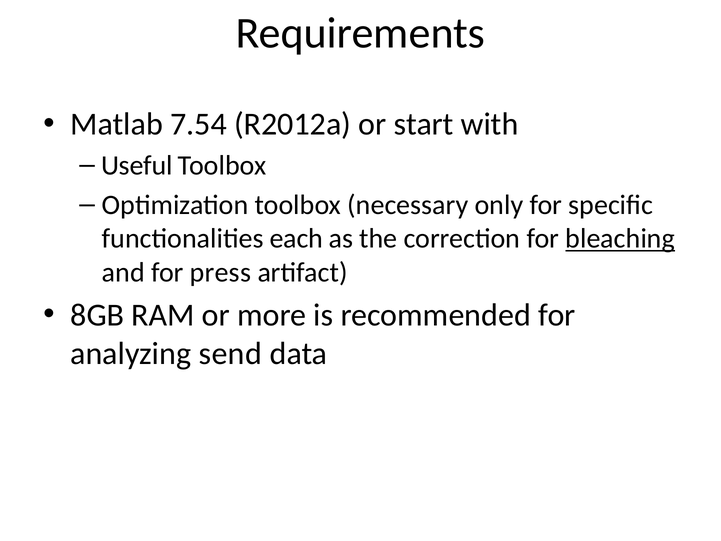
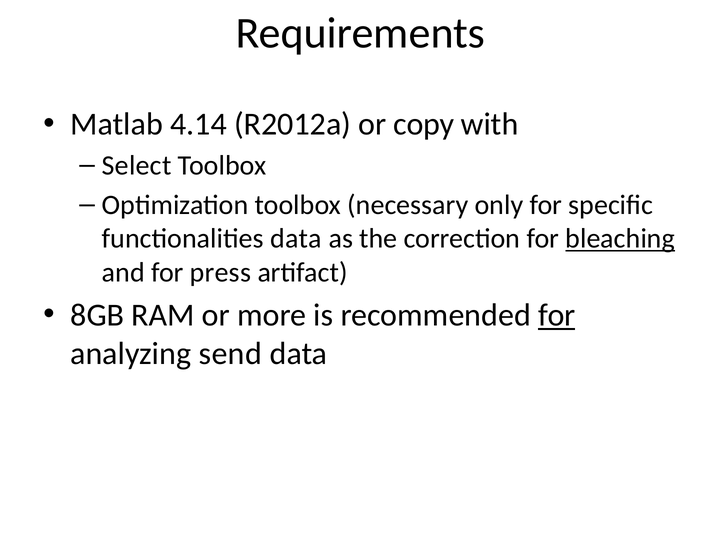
7.54: 7.54 -> 4.14
start: start -> copy
Useful: Useful -> Select
functionalities each: each -> data
for at (557, 315) underline: none -> present
